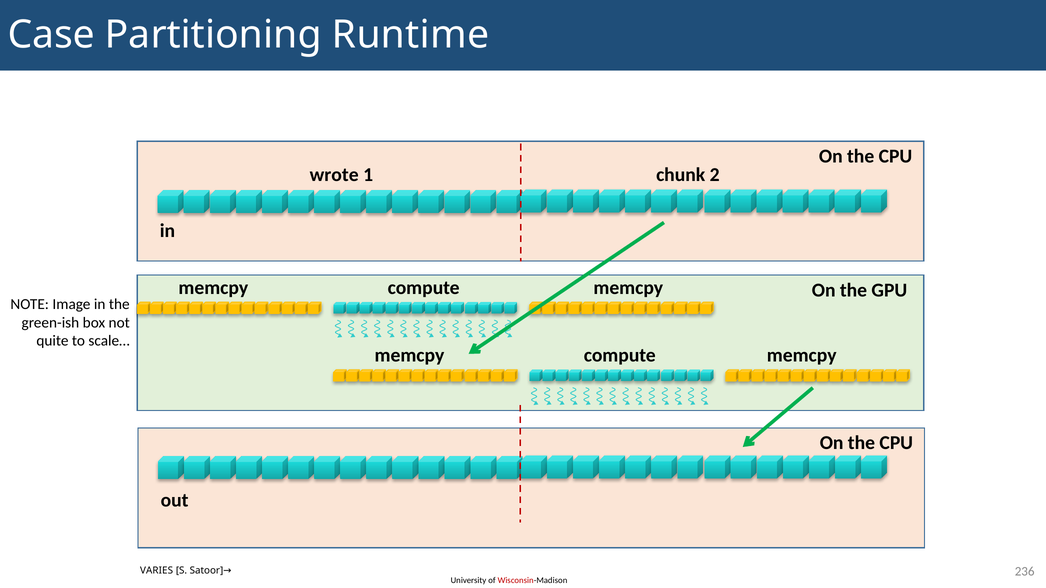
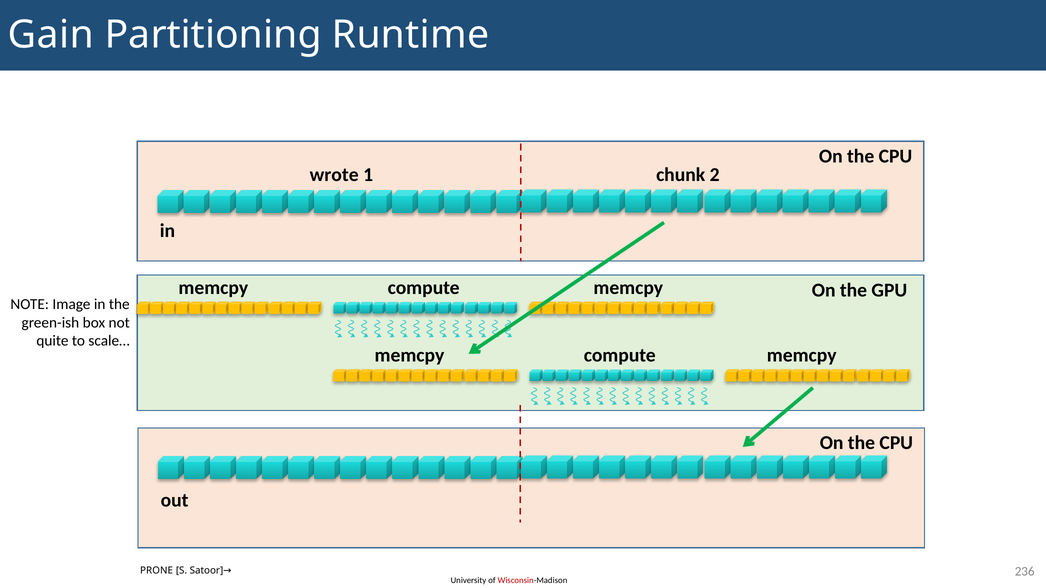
Case: Case -> Gain
VARIES: VARIES -> PRONE
